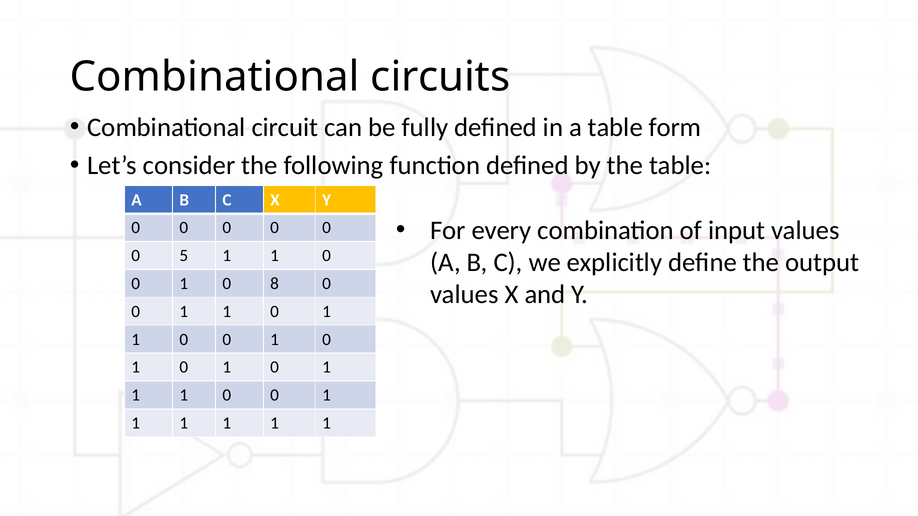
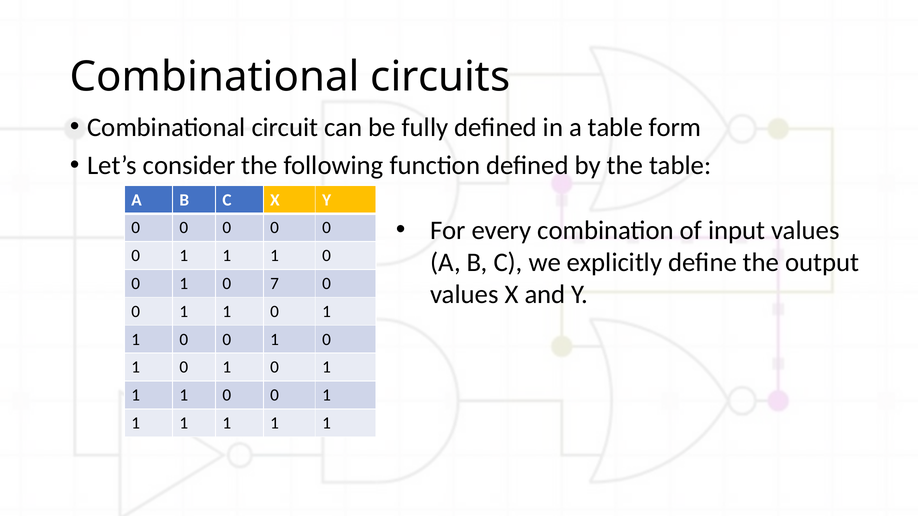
5 at (184, 256): 5 -> 1
8: 8 -> 7
